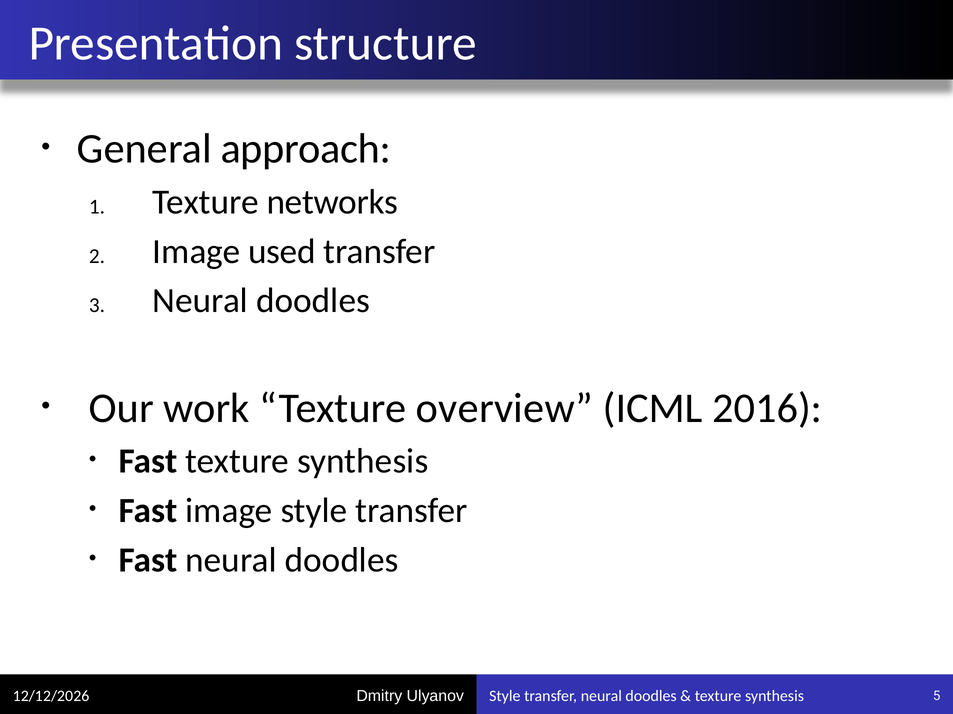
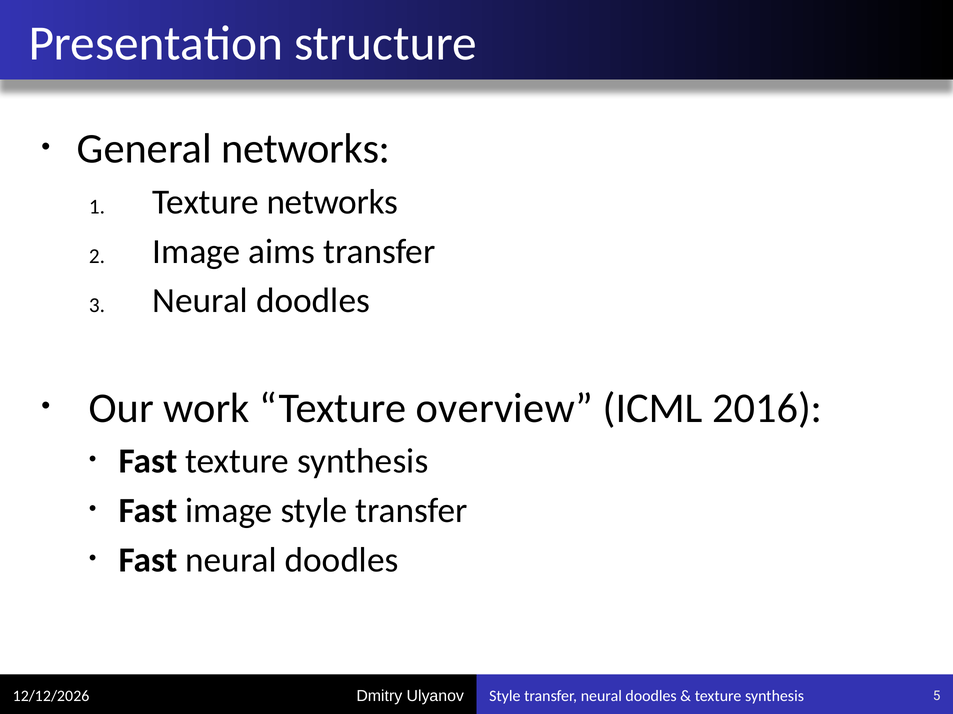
General approach: approach -> networks
used: used -> aims
